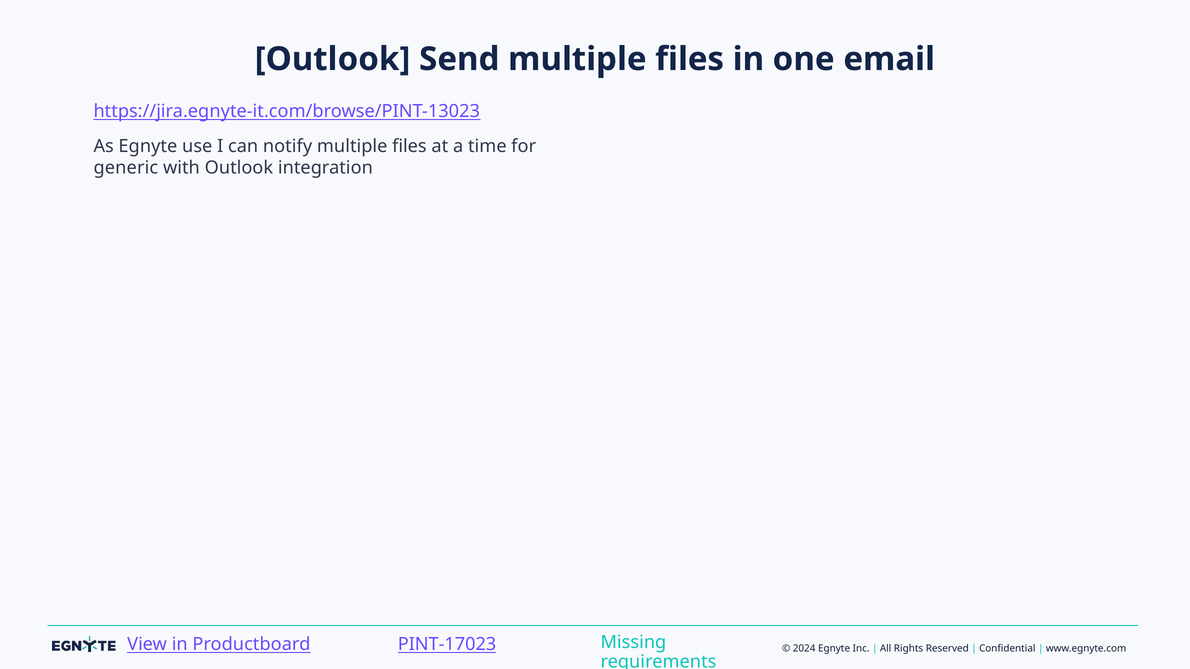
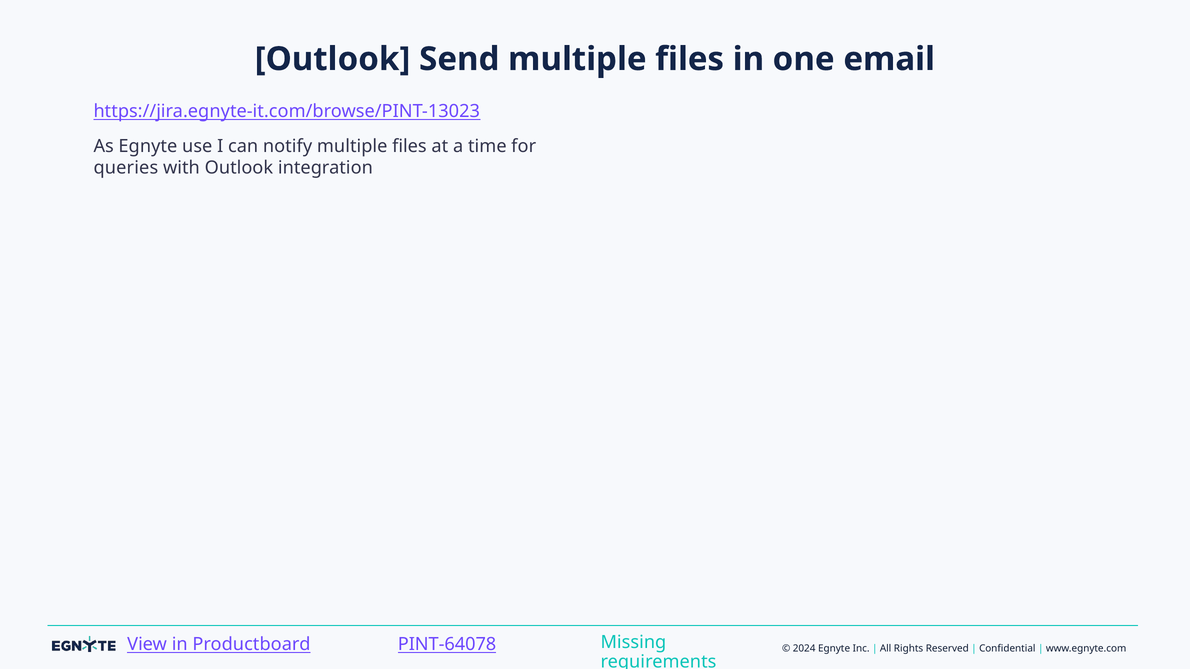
generic: generic -> queries
PINT-17023: PINT-17023 -> PINT-64078
